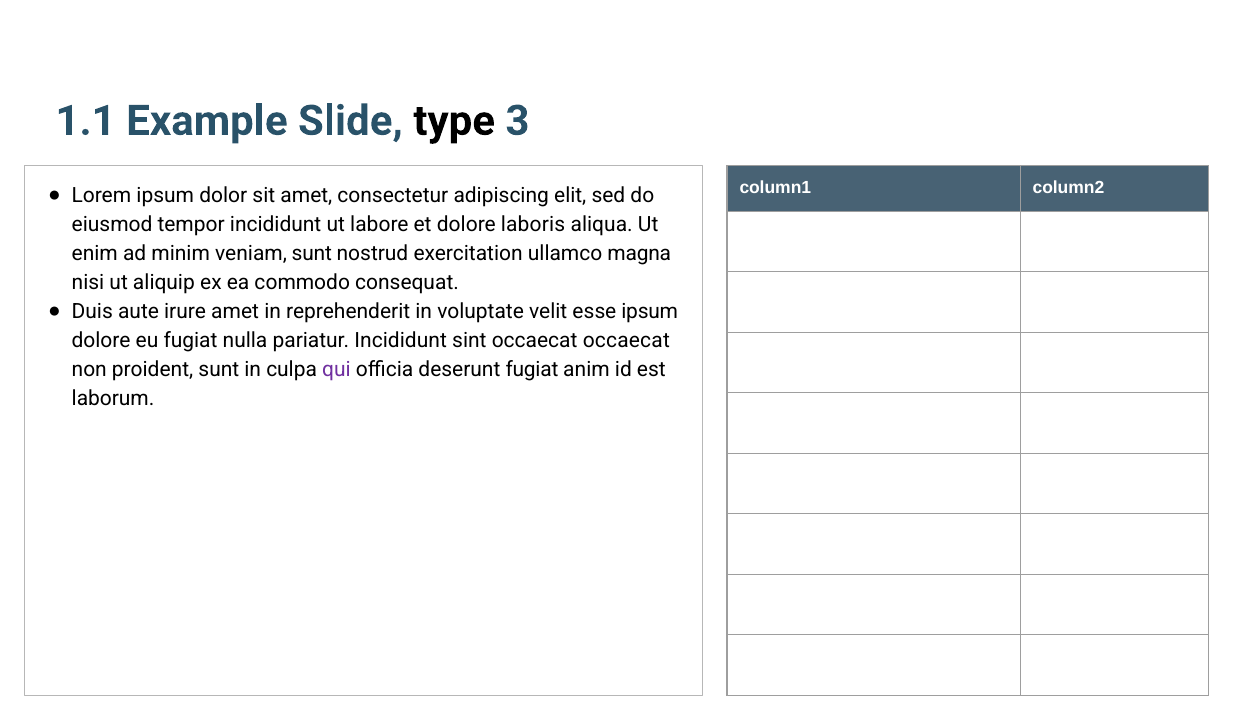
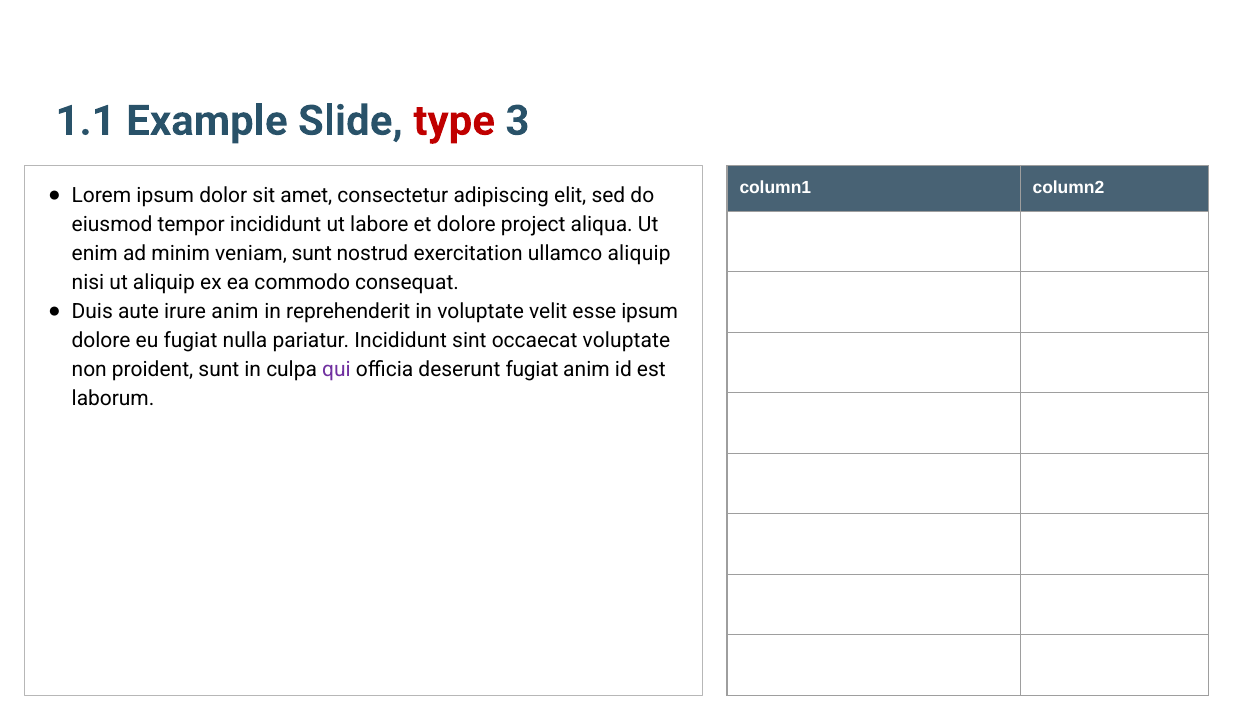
type colour: black -> red
laboris: laboris -> project
ullamco magna: magna -> aliquip
irure amet: amet -> anim
occaecat occaecat: occaecat -> voluptate
